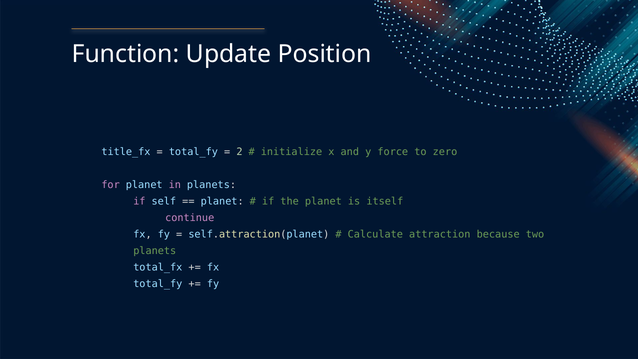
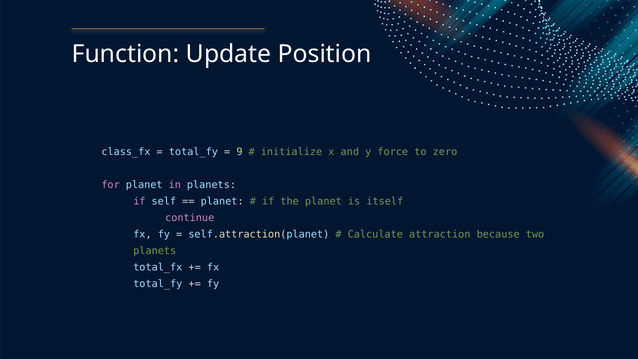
title_fx: title_fx -> class_fx
2: 2 -> 9
